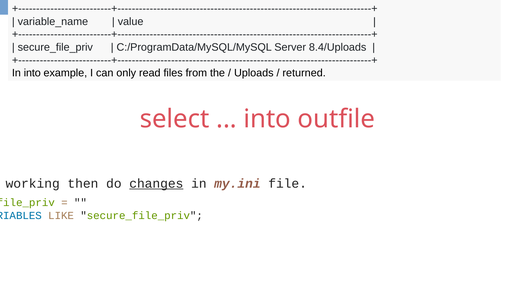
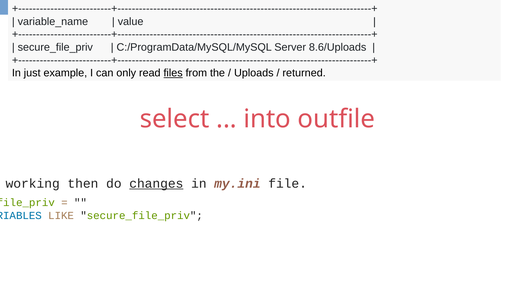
8.4/Uploads: 8.4/Uploads -> 8.6/Uploads
In into: into -> just
files underline: none -> present
